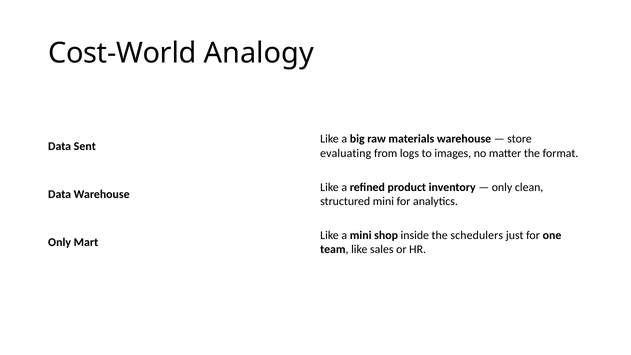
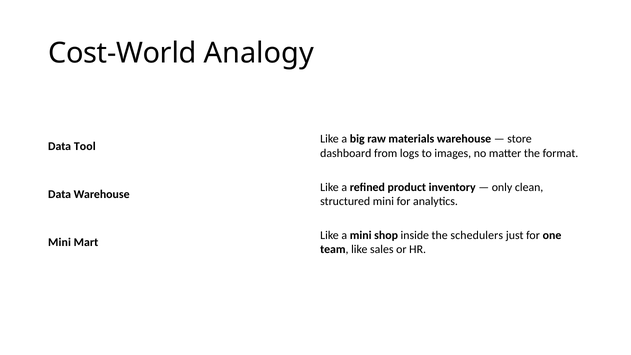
Sent: Sent -> Tool
evaluating: evaluating -> dashboard
Only at (60, 242): Only -> Mini
